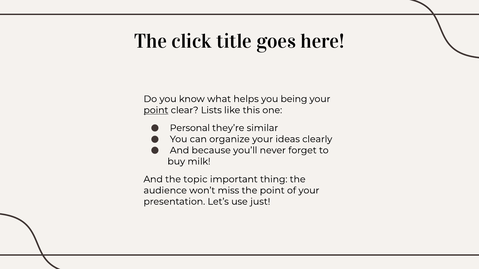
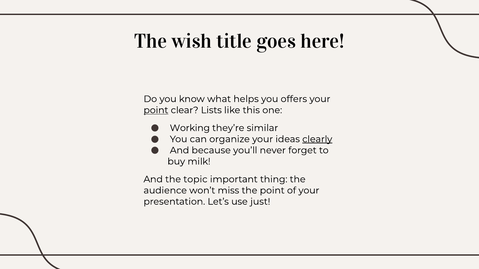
click: click -> wish
being: being -> offers
Personal: Personal -> Working
clearly underline: none -> present
